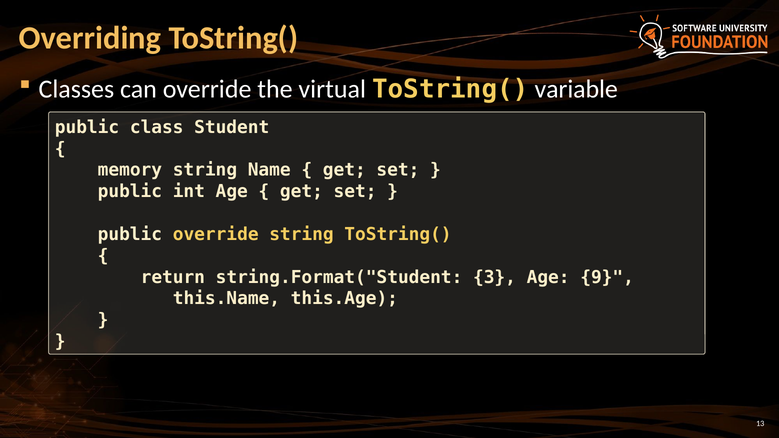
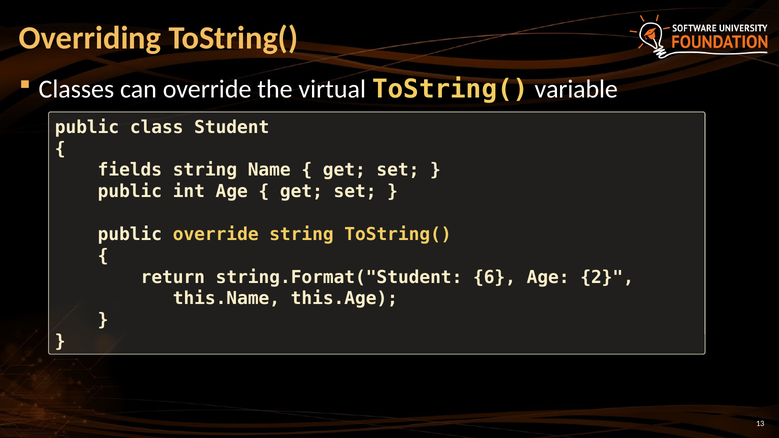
memory: memory -> fields
3: 3 -> 6
9: 9 -> 2
